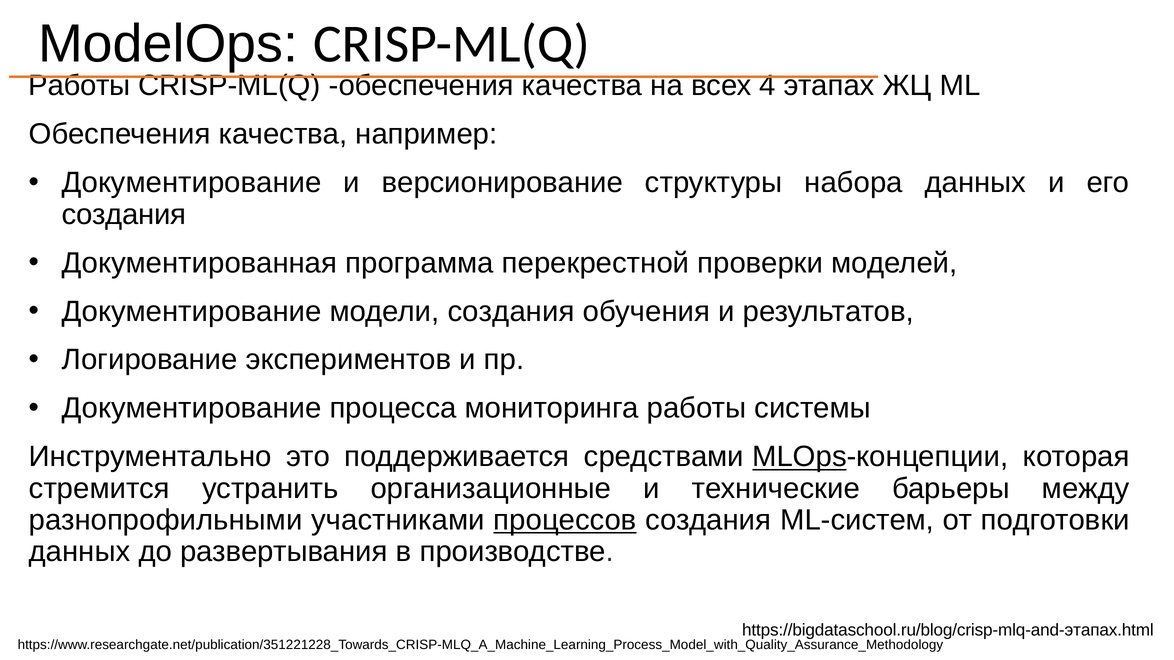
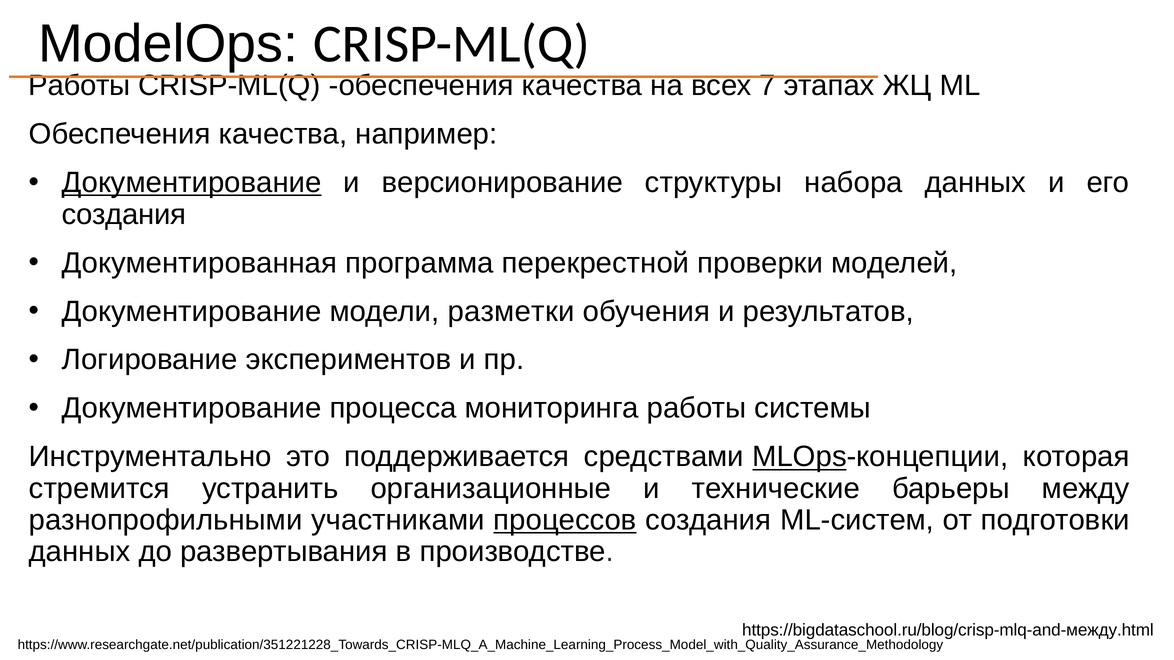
4: 4 -> 7
Документирование at (192, 183) underline: none -> present
модели создания: создания -> разметки
https://bigdataschool.ru/blog/crisp-mlq-and-этапах.html: https://bigdataschool.ru/blog/crisp-mlq-and-этапах.html -> https://bigdataschool.ru/blog/crisp-mlq-and-между.html
